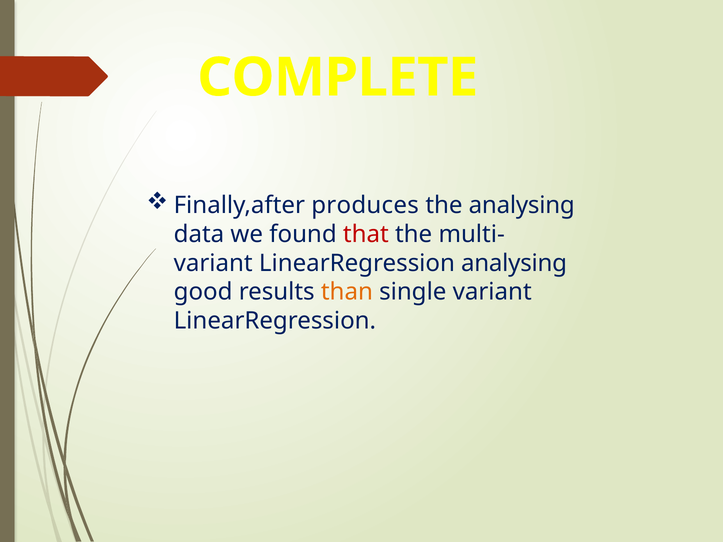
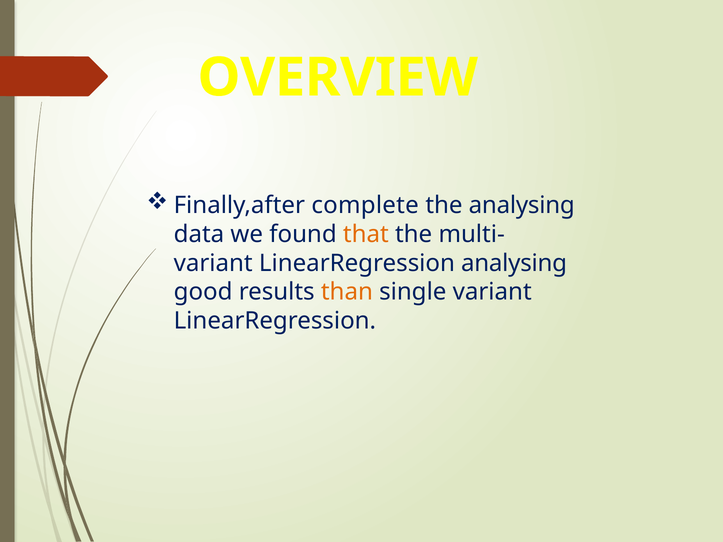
COMPLETE: COMPLETE -> OVERVIEW
produces: produces -> complete
that colour: red -> orange
